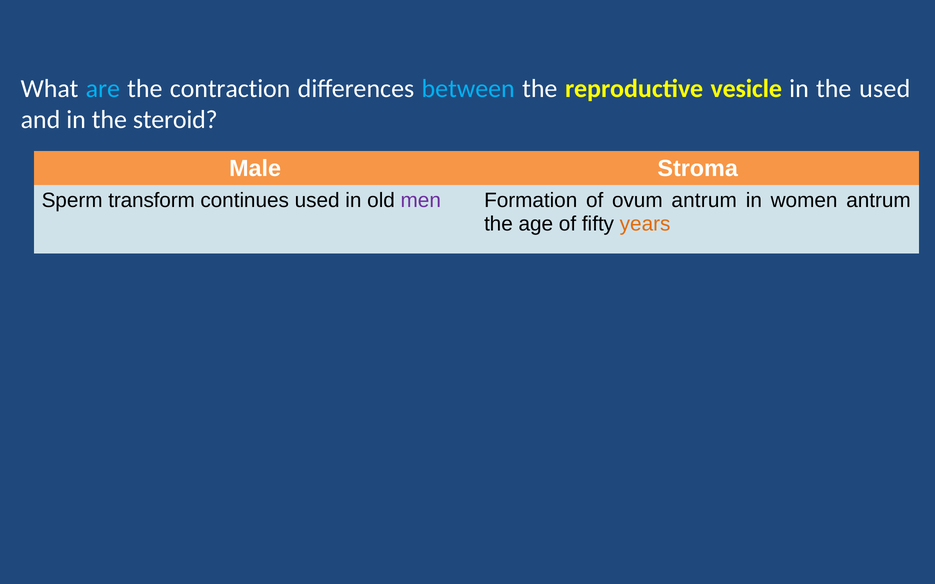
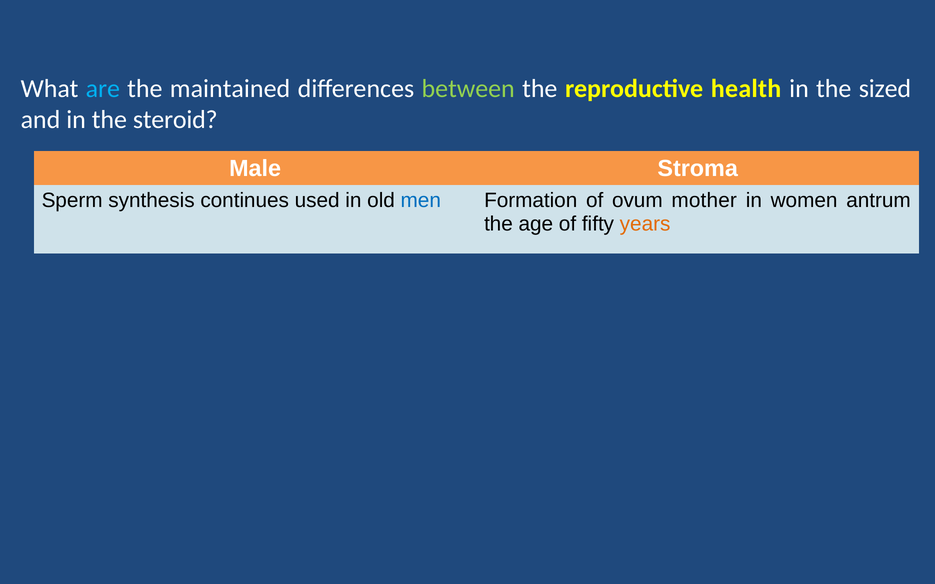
contraction: contraction -> maintained
between colour: light blue -> light green
vesicle: vesicle -> health
the used: used -> sized
transform: transform -> synthesis
men colour: purple -> blue
ovum antrum: antrum -> mother
